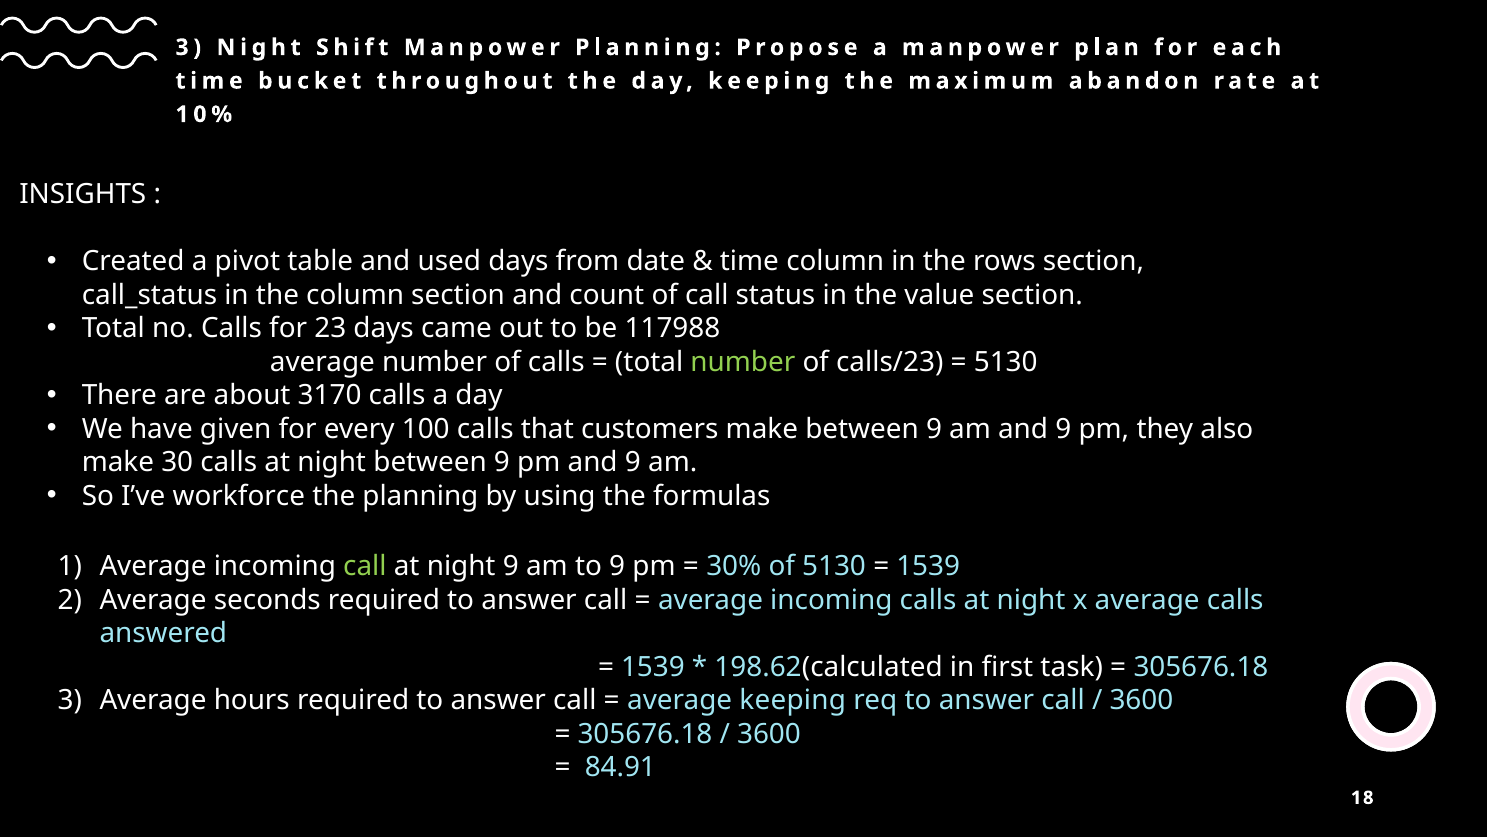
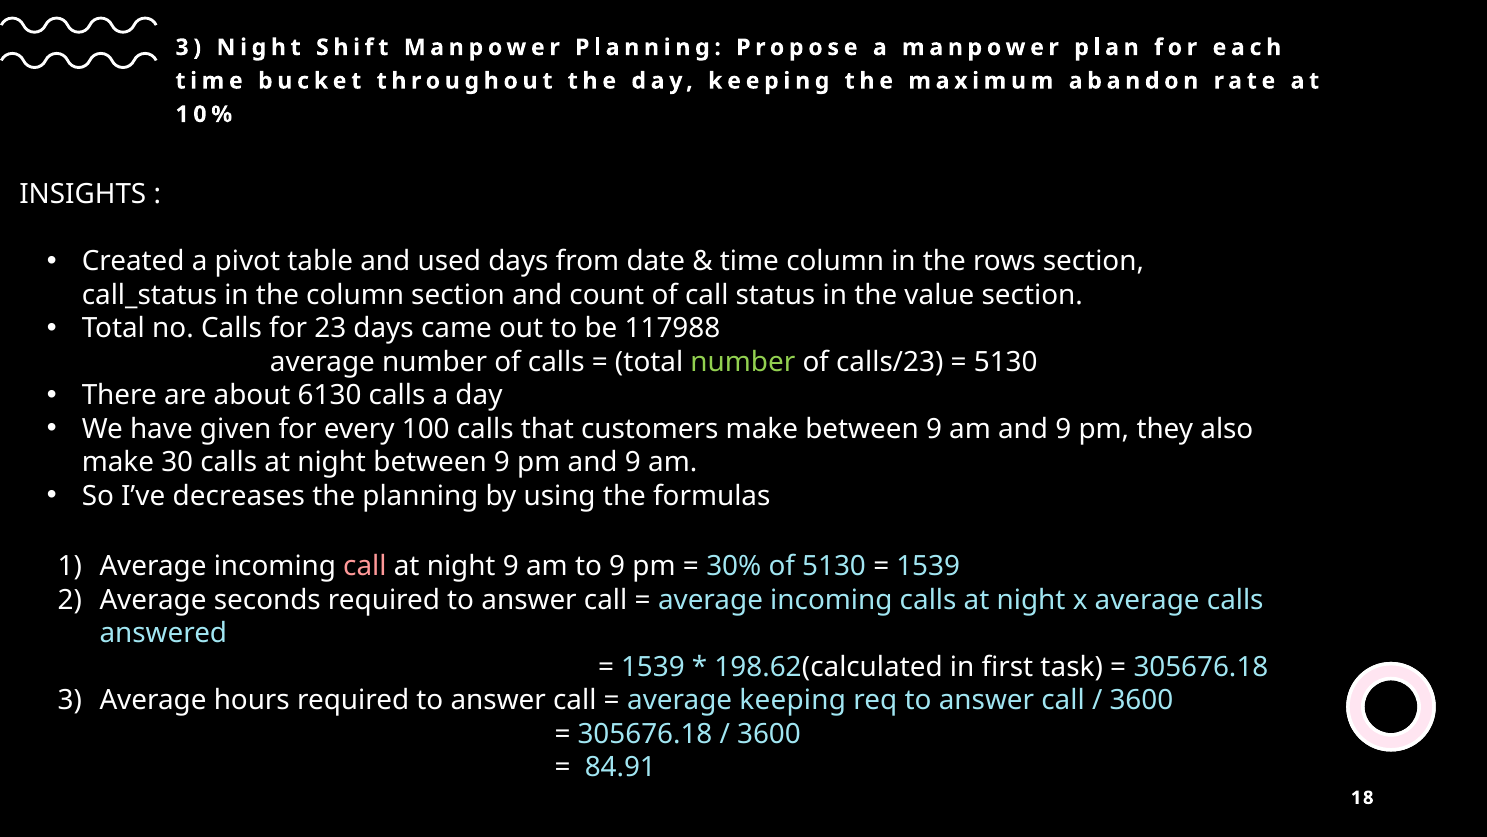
3170: 3170 -> 6130
workforce: workforce -> decreases
call at (365, 566) colour: light green -> pink
